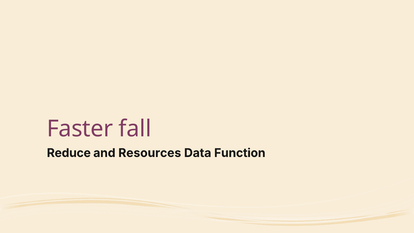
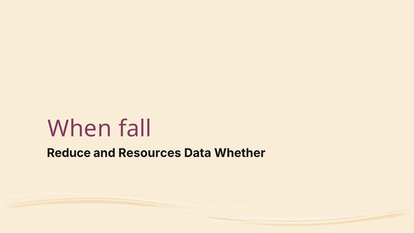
Faster: Faster -> When
Function: Function -> Whether
